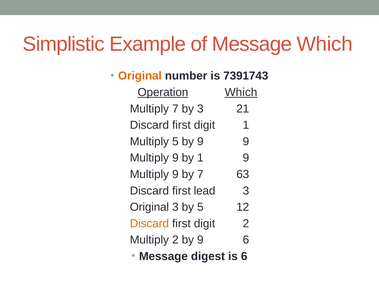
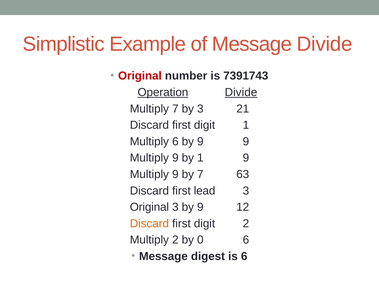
Message Which: Which -> Divide
Original at (140, 76) colour: orange -> red
Operation Which: Which -> Divide
Multiply 5: 5 -> 6
3 by 5: 5 -> 9
2 by 9: 9 -> 0
